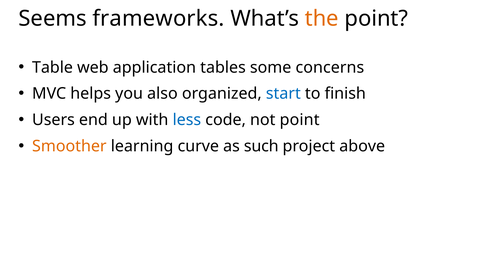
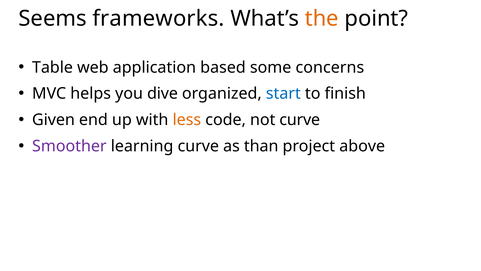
tables: tables -> based
also: also -> dive
Users: Users -> Given
less colour: blue -> orange
not point: point -> curve
Smoother colour: orange -> purple
such: such -> than
